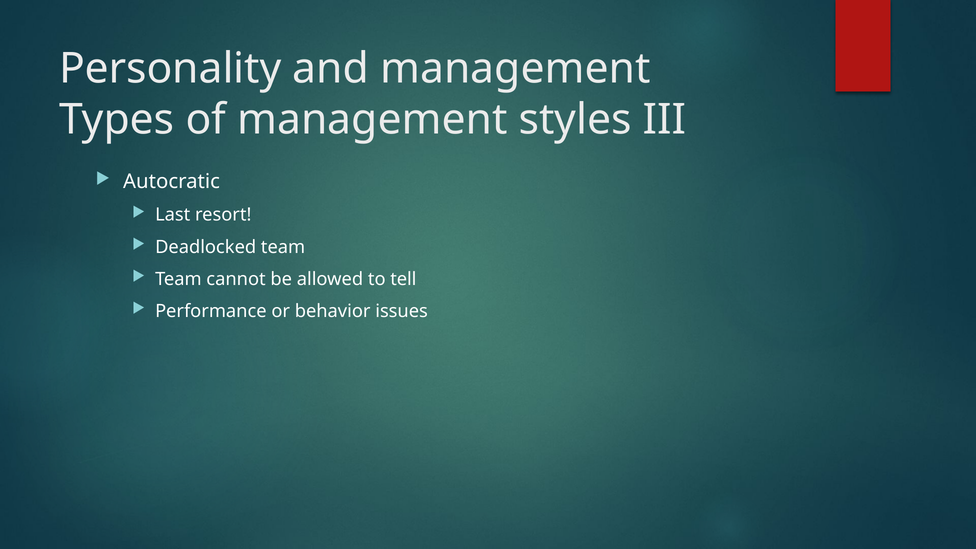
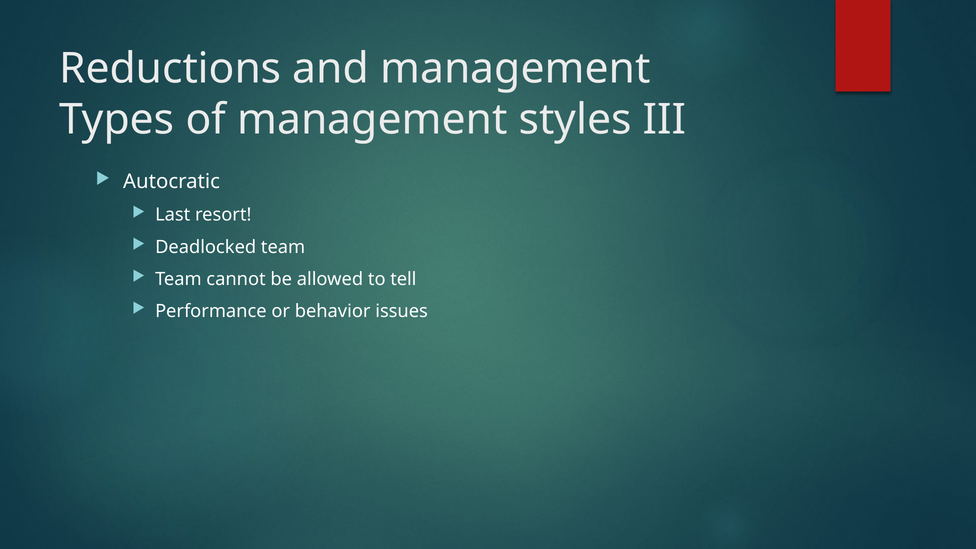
Personality: Personality -> Reductions
